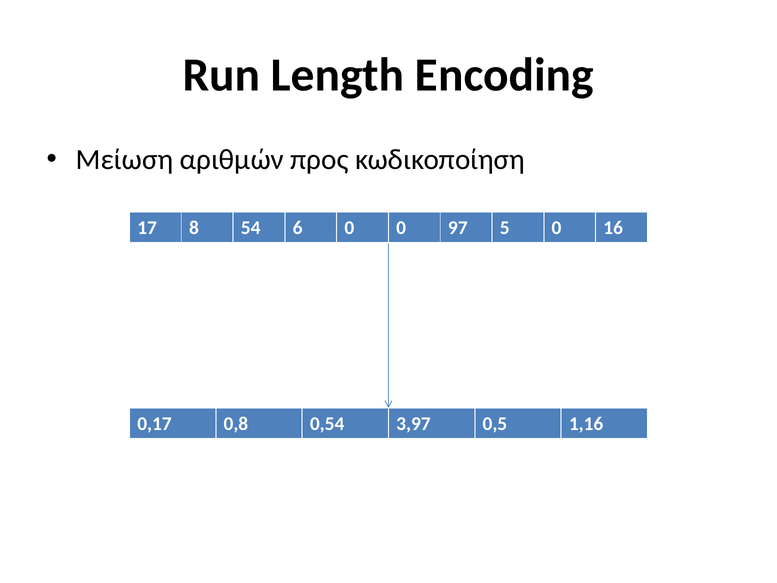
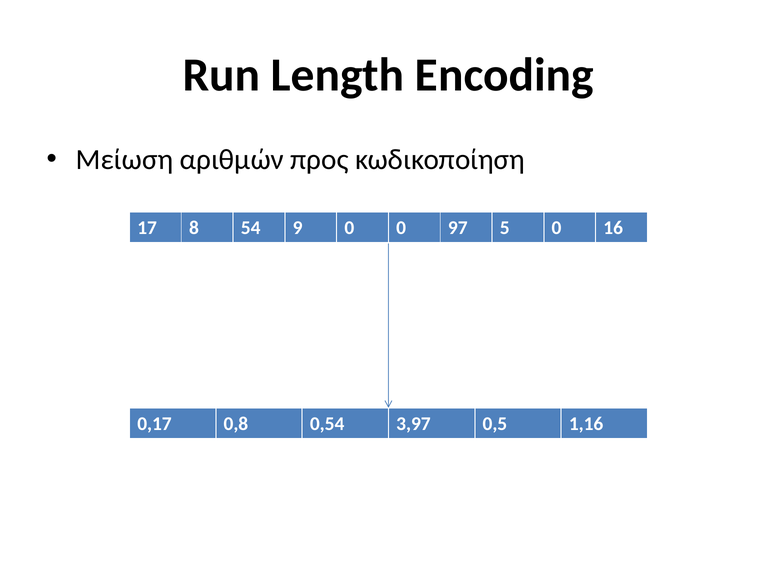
6: 6 -> 9
